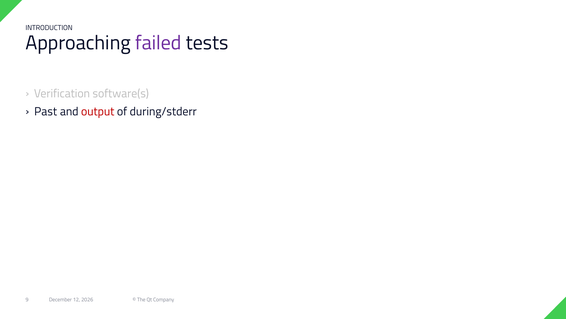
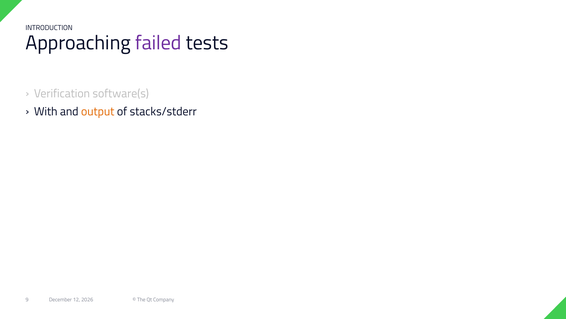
Past: Past -> With
output colour: red -> orange
during/stderr: during/stderr -> stacks/stderr
